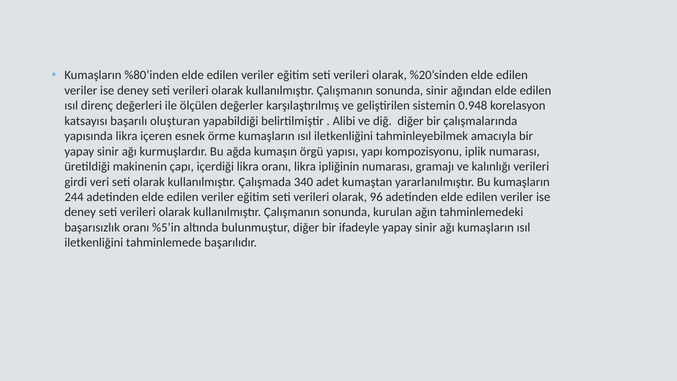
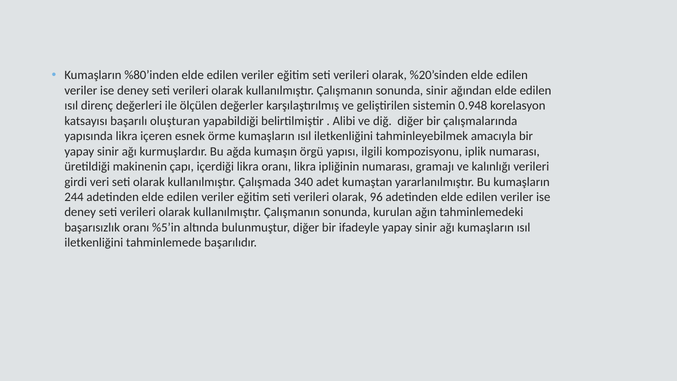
yapı: yapı -> ilgili
